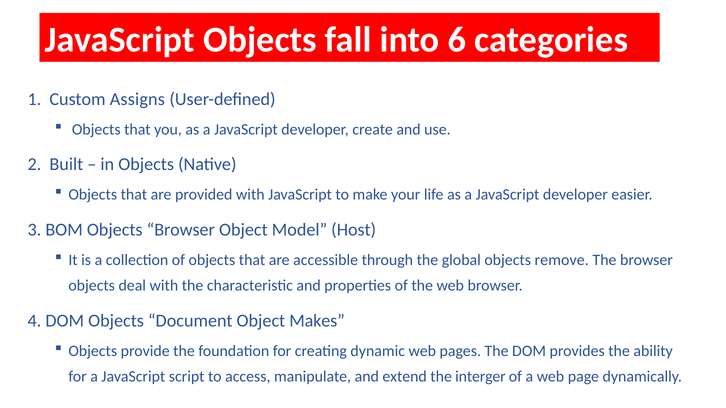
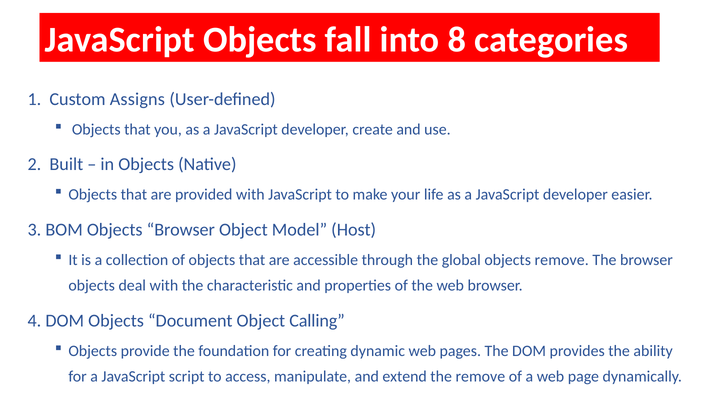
6: 6 -> 8
Makes: Makes -> Calling
the interger: interger -> remove
